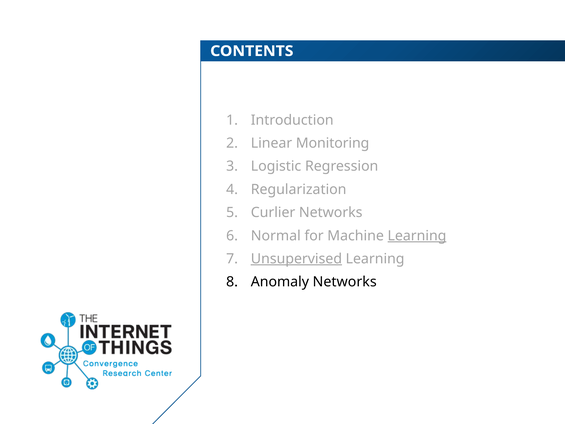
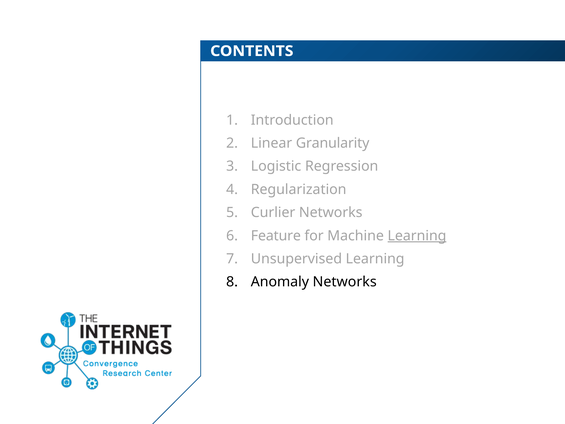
Monitoring: Monitoring -> Granularity
Normal: Normal -> Feature
Unsupervised underline: present -> none
